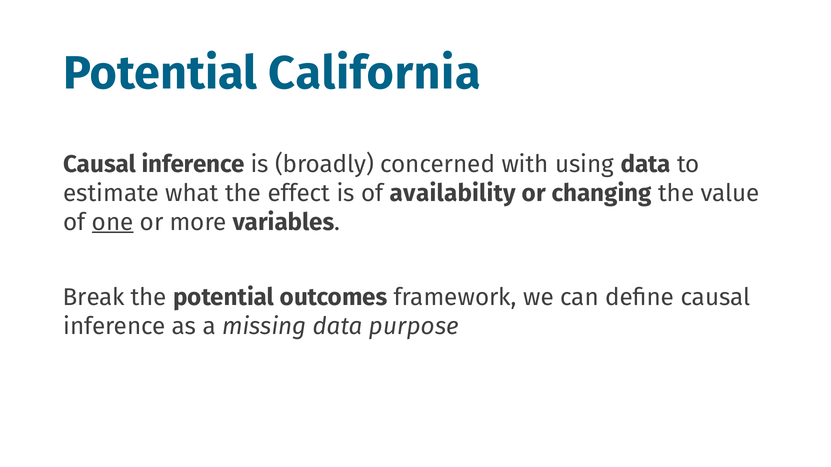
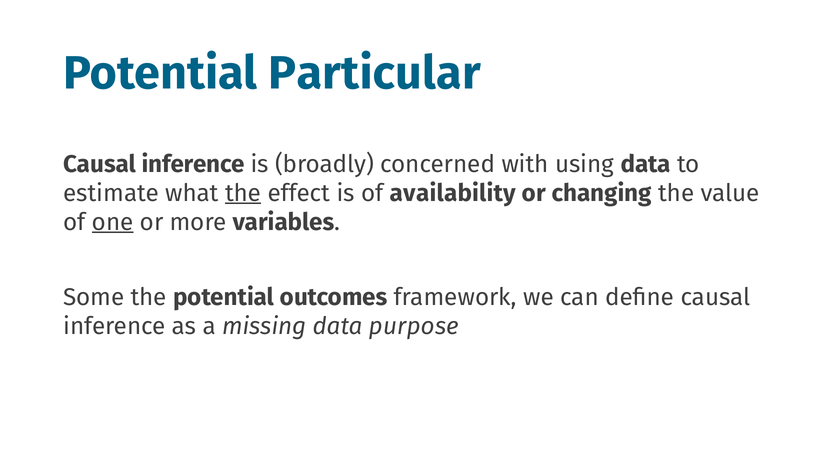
California: California -> Particular
the at (243, 193) underline: none -> present
Break: Break -> Some
